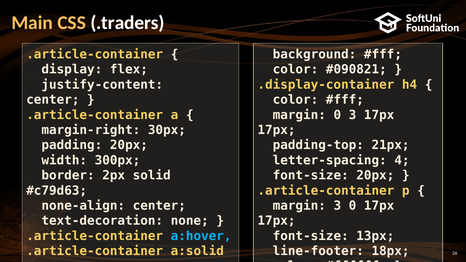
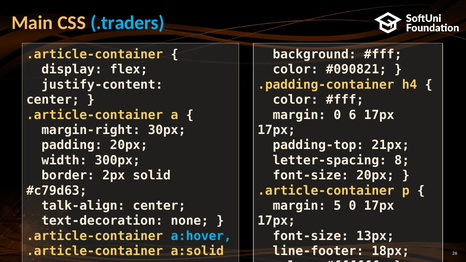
.traders colour: white -> light blue
.display-container: .display-container -> .padding-container
0 3: 3 -> 6
4: 4 -> 8
none-align: none-align -> talk-align
margin 3: 3 -> 5
